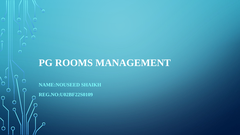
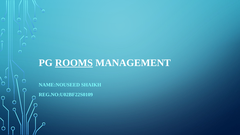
ROOMS underline: none -> present
